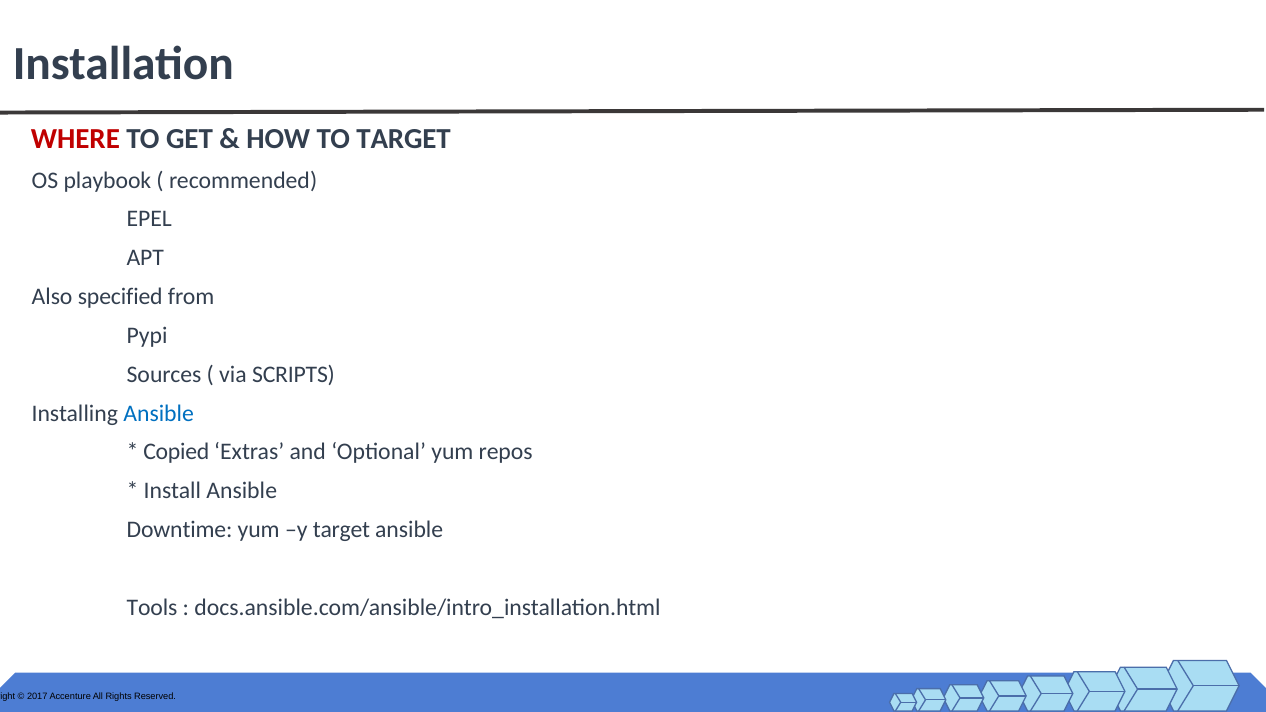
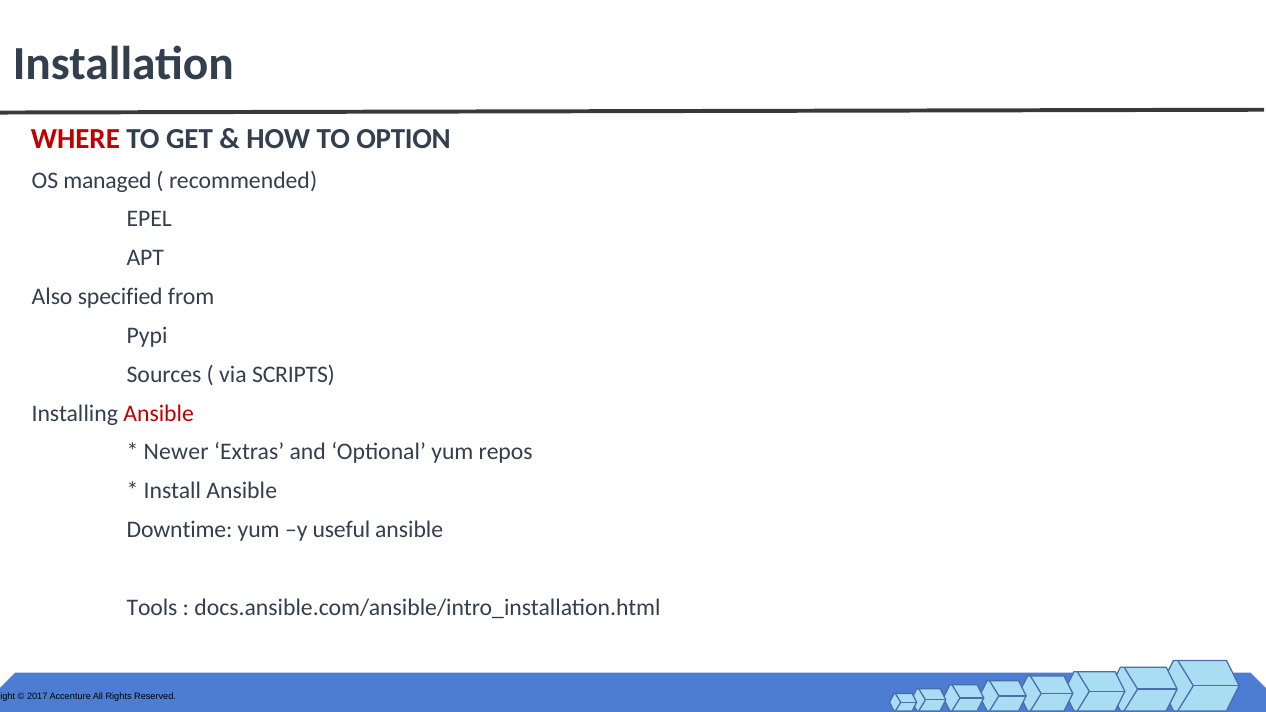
TO TARGET: TARGET -> OPTION
playbook: playbook -> managed
Ansible at (159, 413) colour: blue -> red
Copied: Copied -> Newer
y target: target -> useful
